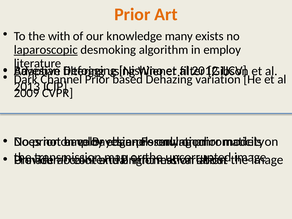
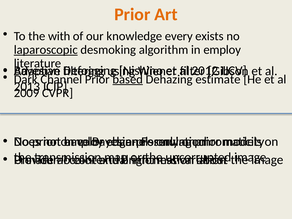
many: many -> every
based underline: none -> present
Dehazing variation: variation -> estimate
